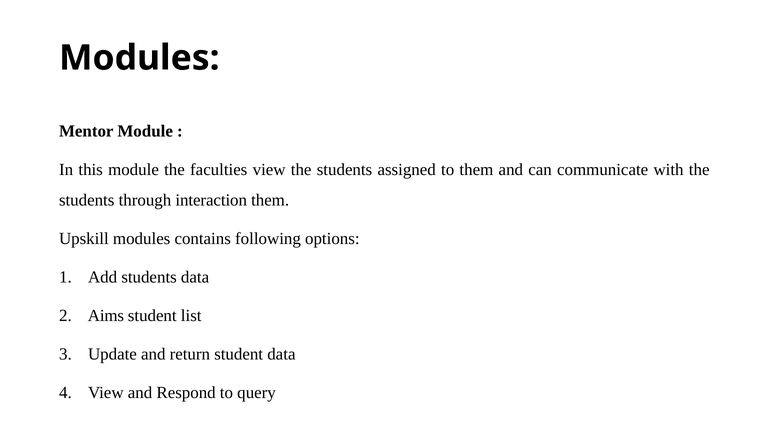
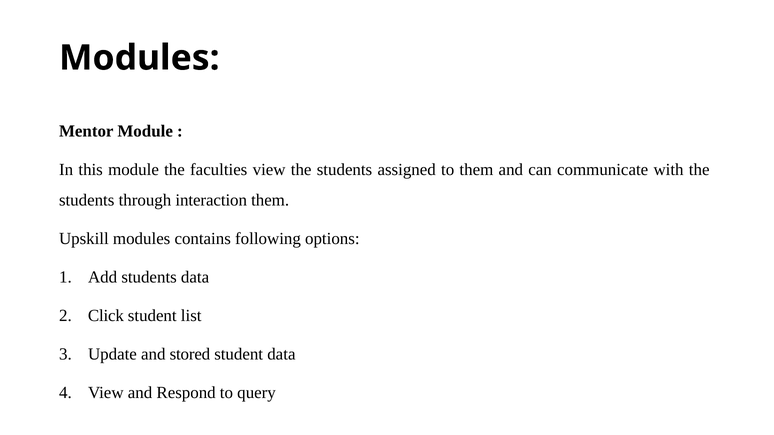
Aims: Aims -> Click
return: return -> stored
